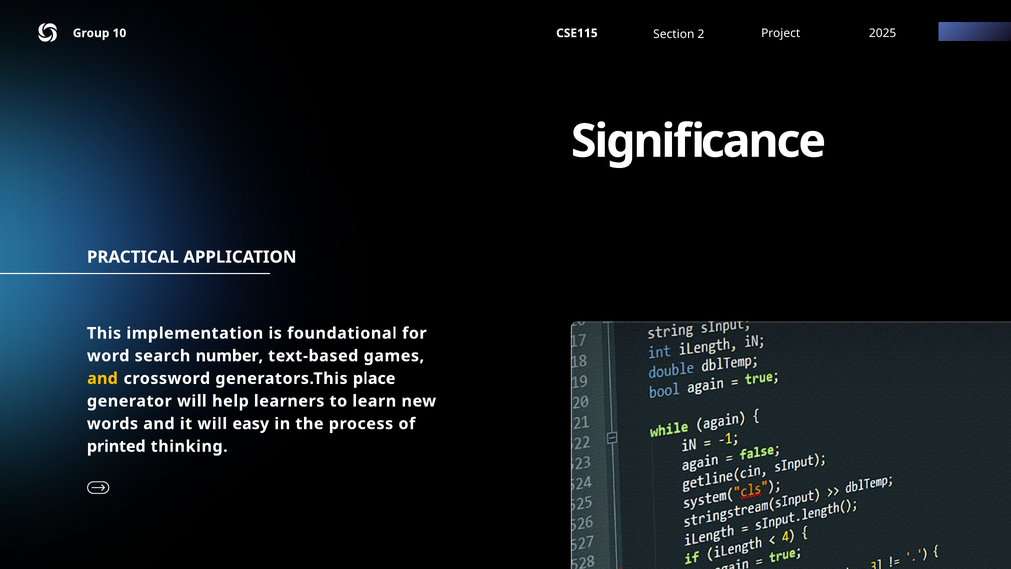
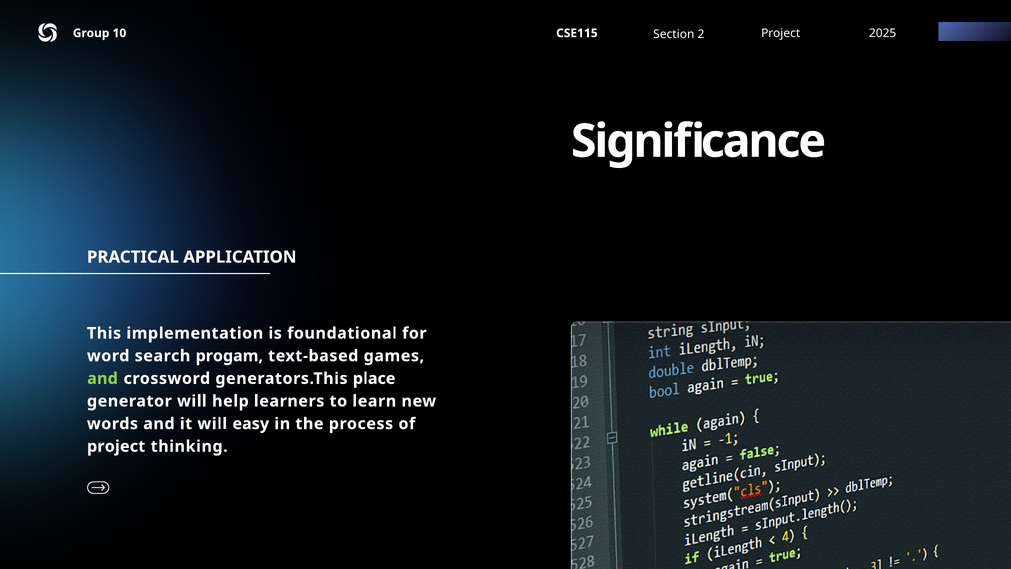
number: number -> progam
and at (103, 378) colour: yellow -> light green
printed at (116, 446): printed -> project
